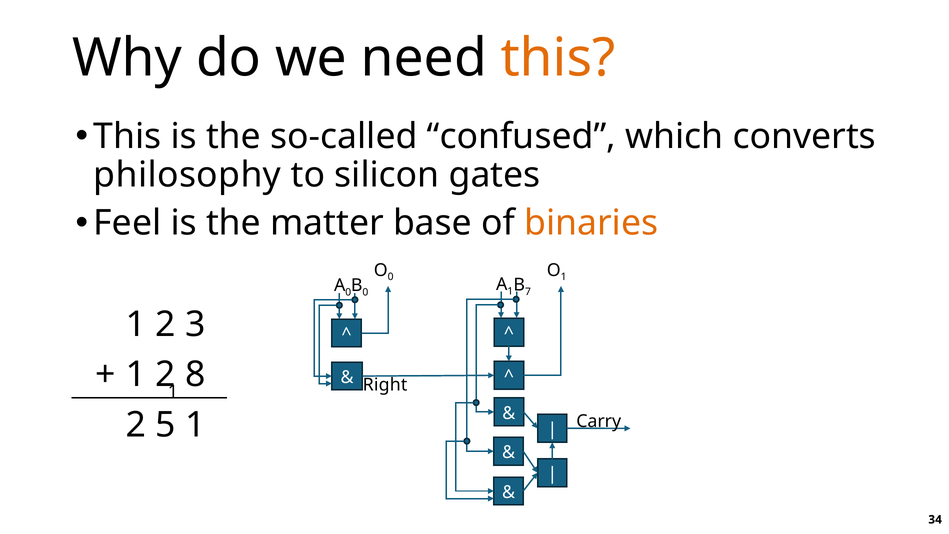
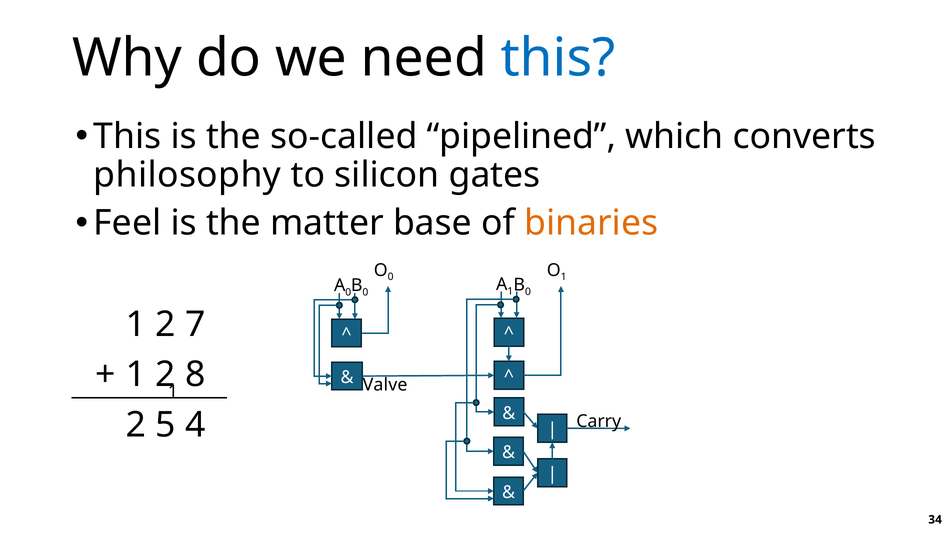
this at (558, 58) colour: orange -> blue
confused: confused -> pipelined
7 at (528, 292): 7 -> 0
3: 3 -> 7
Right: Right -> Valve
5 1: 1 -> 4
